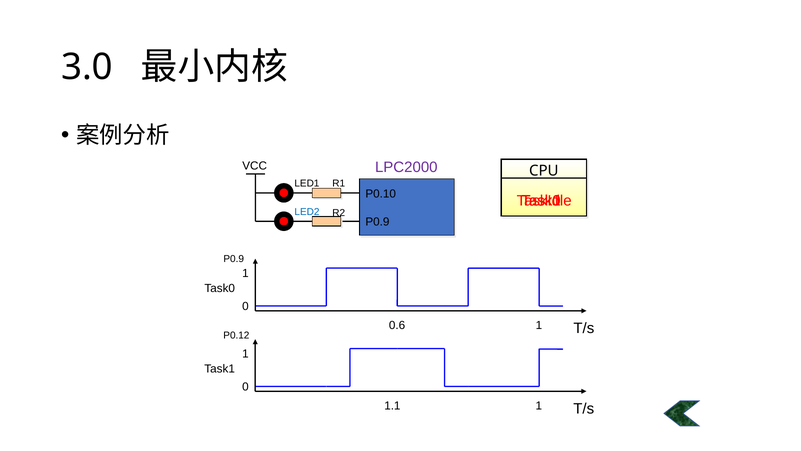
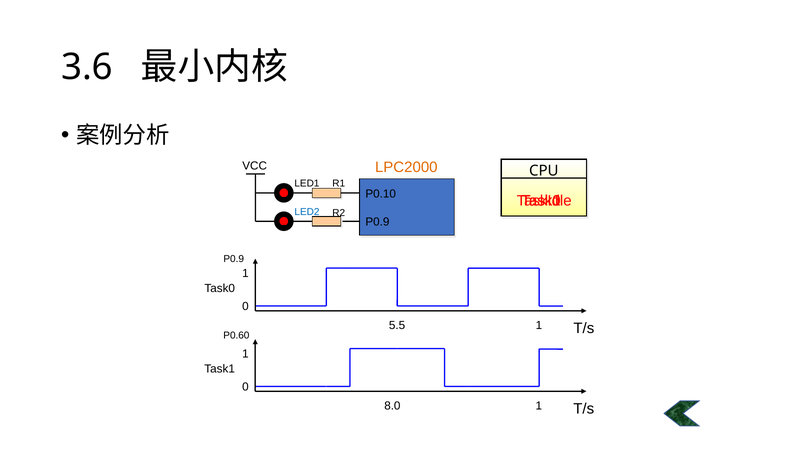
3.0: 3.0 -> 3.6
LPC2000 colour: purple -> orange
0.6: 0.6 -> 5.5
P0.12: P0.12 -> P0.60
1.1: 1.1 -> 8.0
